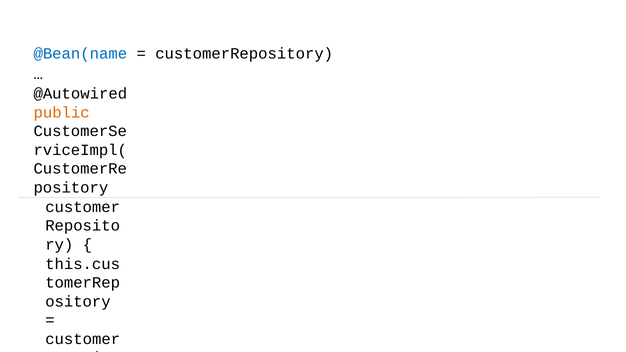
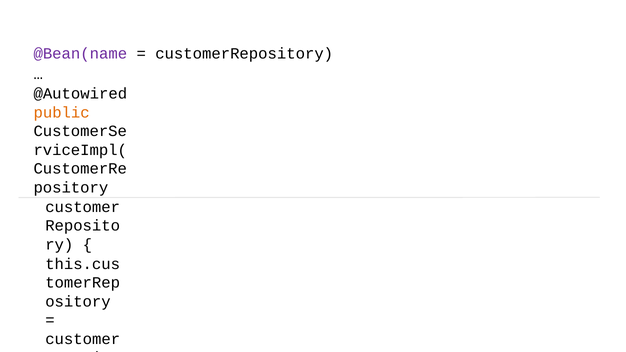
@Bean(name colour: blue -> purple
